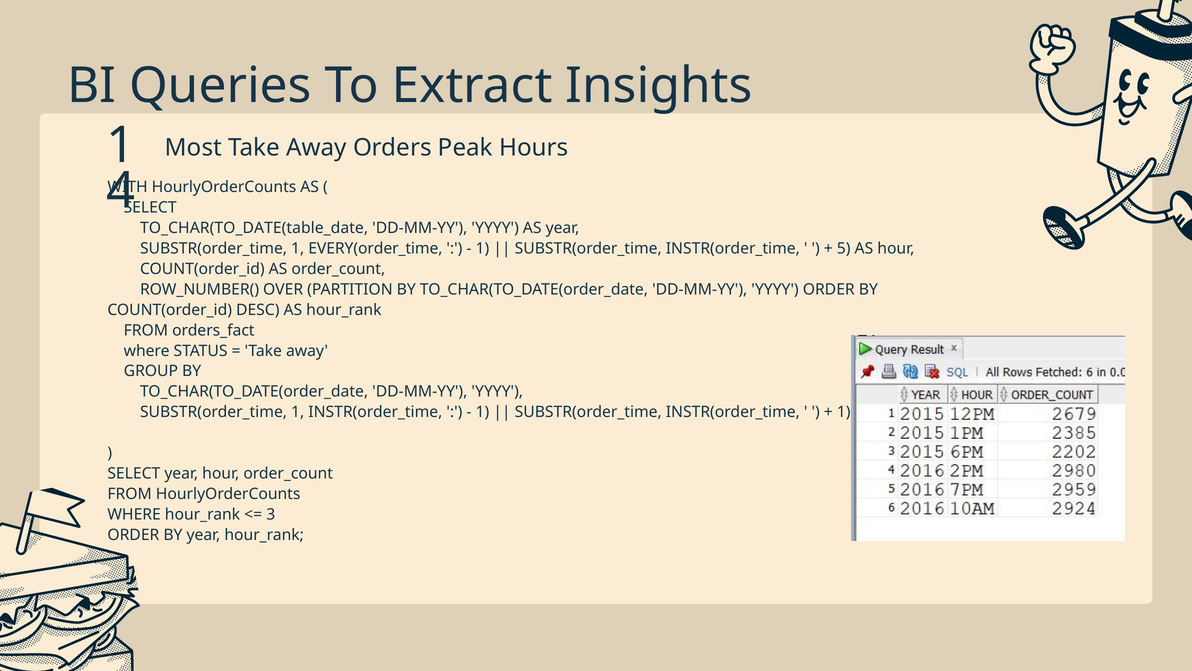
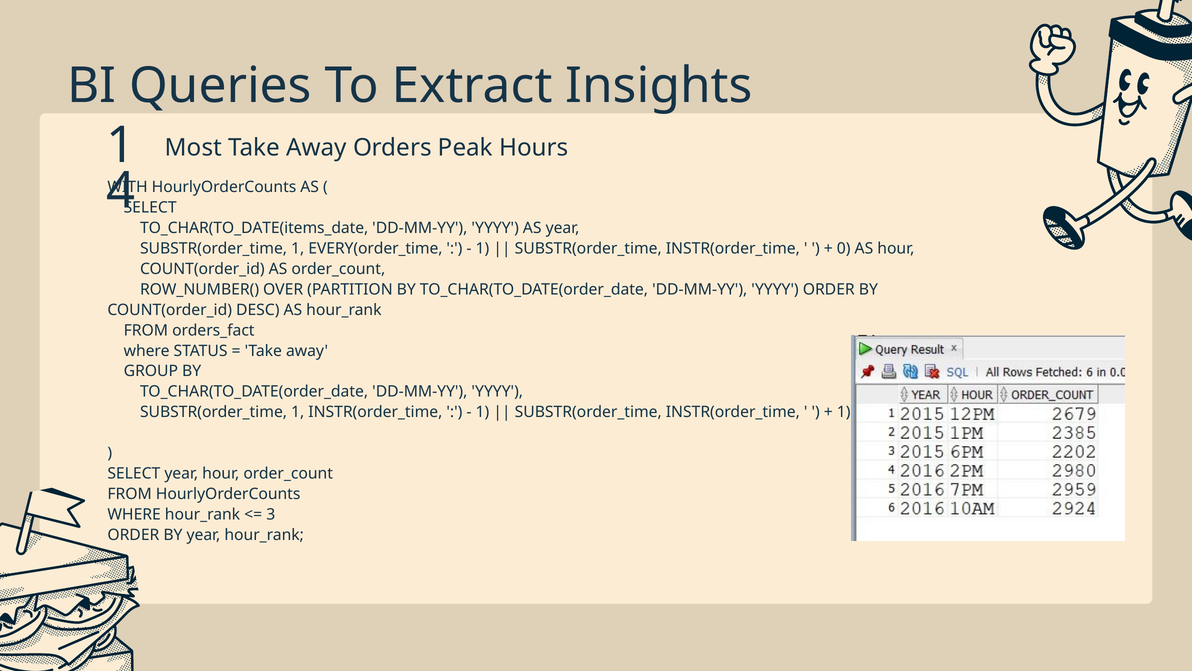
TO_CHAR(TO_DATE(table_date: TO_CHAR(TO_DATE(table_date -> TO_CHAR(TO_DATE(items_date
5: 5 -> 0
